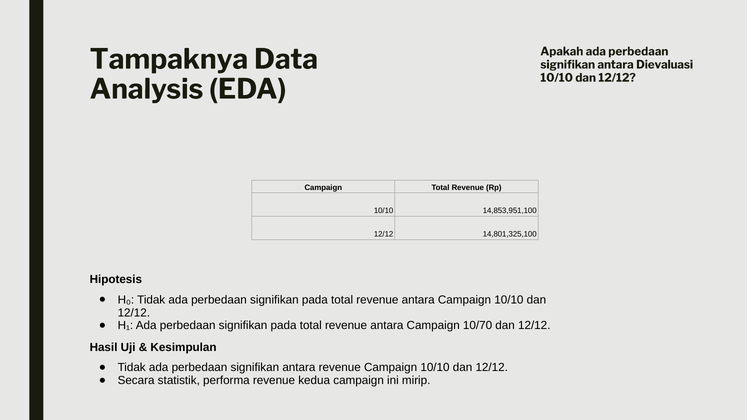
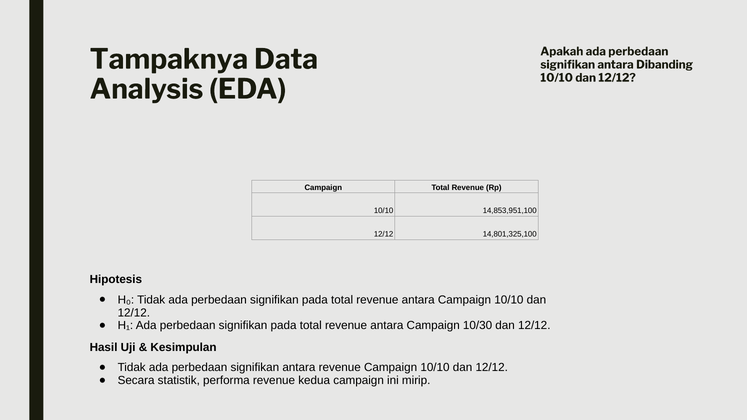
Dievaluasi: Dievaluasi -> Dibanding
10/70: 10/70 -> 10/30
